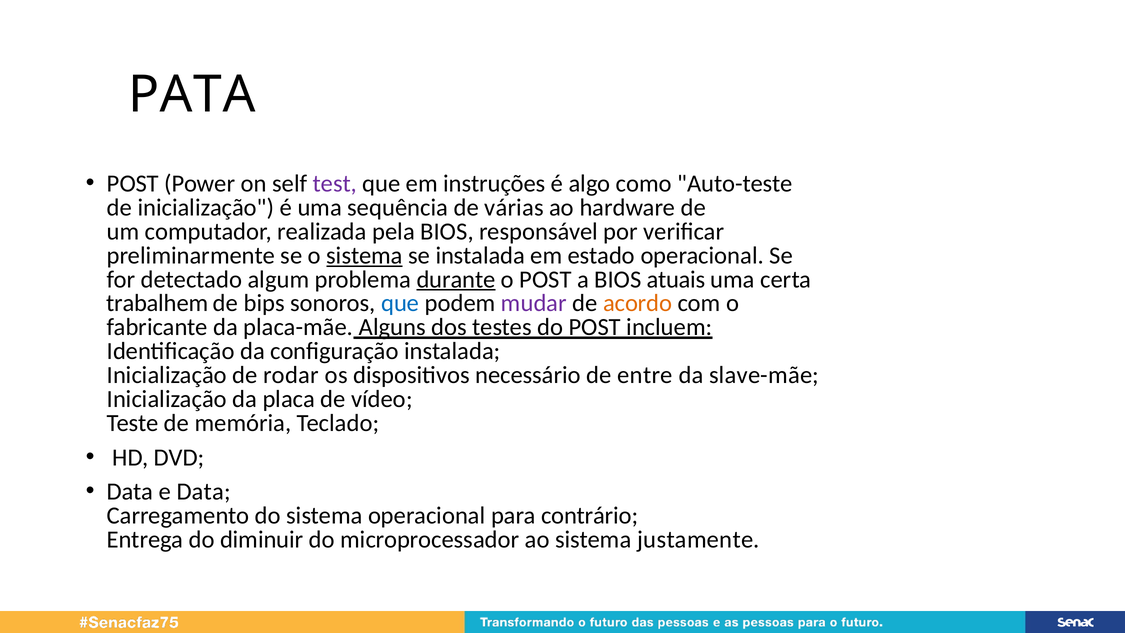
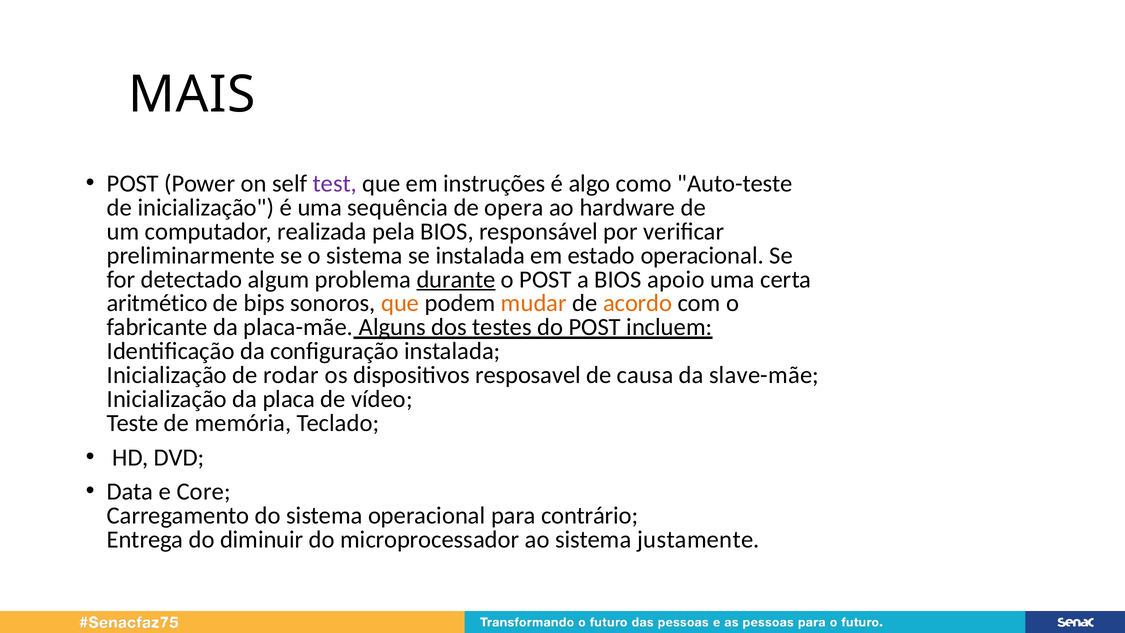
PATA: PATA -> MAIS
várias: várias -> opera
sistema at (365, 255) underline: present -> none
atuais: atuais -> apoio
trabalhem: trabalhem -> aritmético
que at (400, 303) colour: blue -> orange
mudar colour: purple -> orange
necessário: necessário -> resposavel
entre: entre -> causa
e Data: Data -> Core
